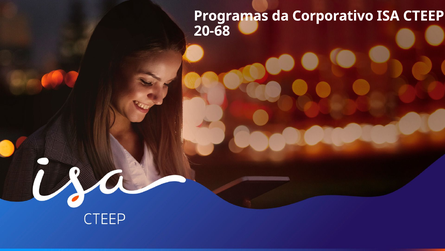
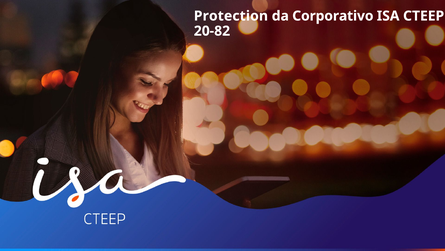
Programas: Programas -> Protection
20-68: 20-68 -> 20-82
